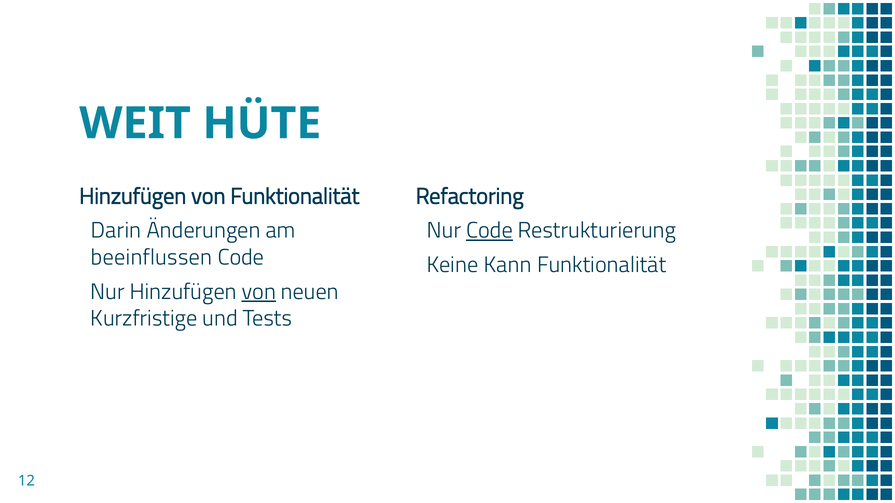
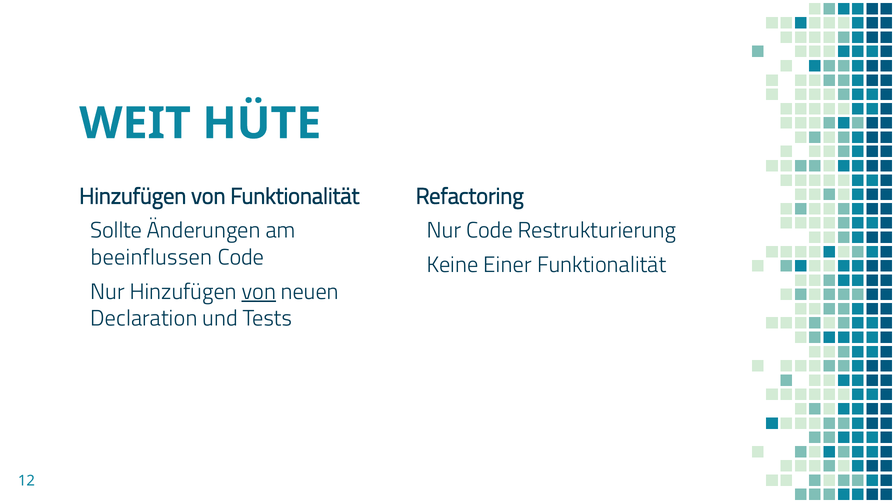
Darin: Darin -> Sollte
Code at (489, 231) underline: present -> none
Kann: Kann -> Einer
Kurzfristige: Kurzfristige -> Declaration
